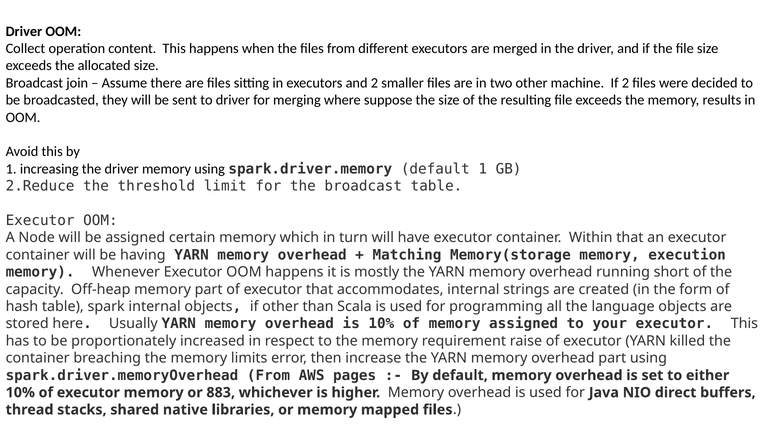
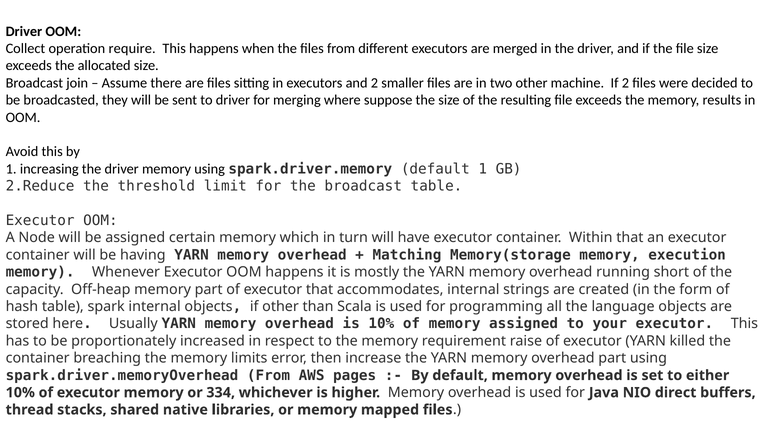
content: content -> require
883: 883 -> 334
